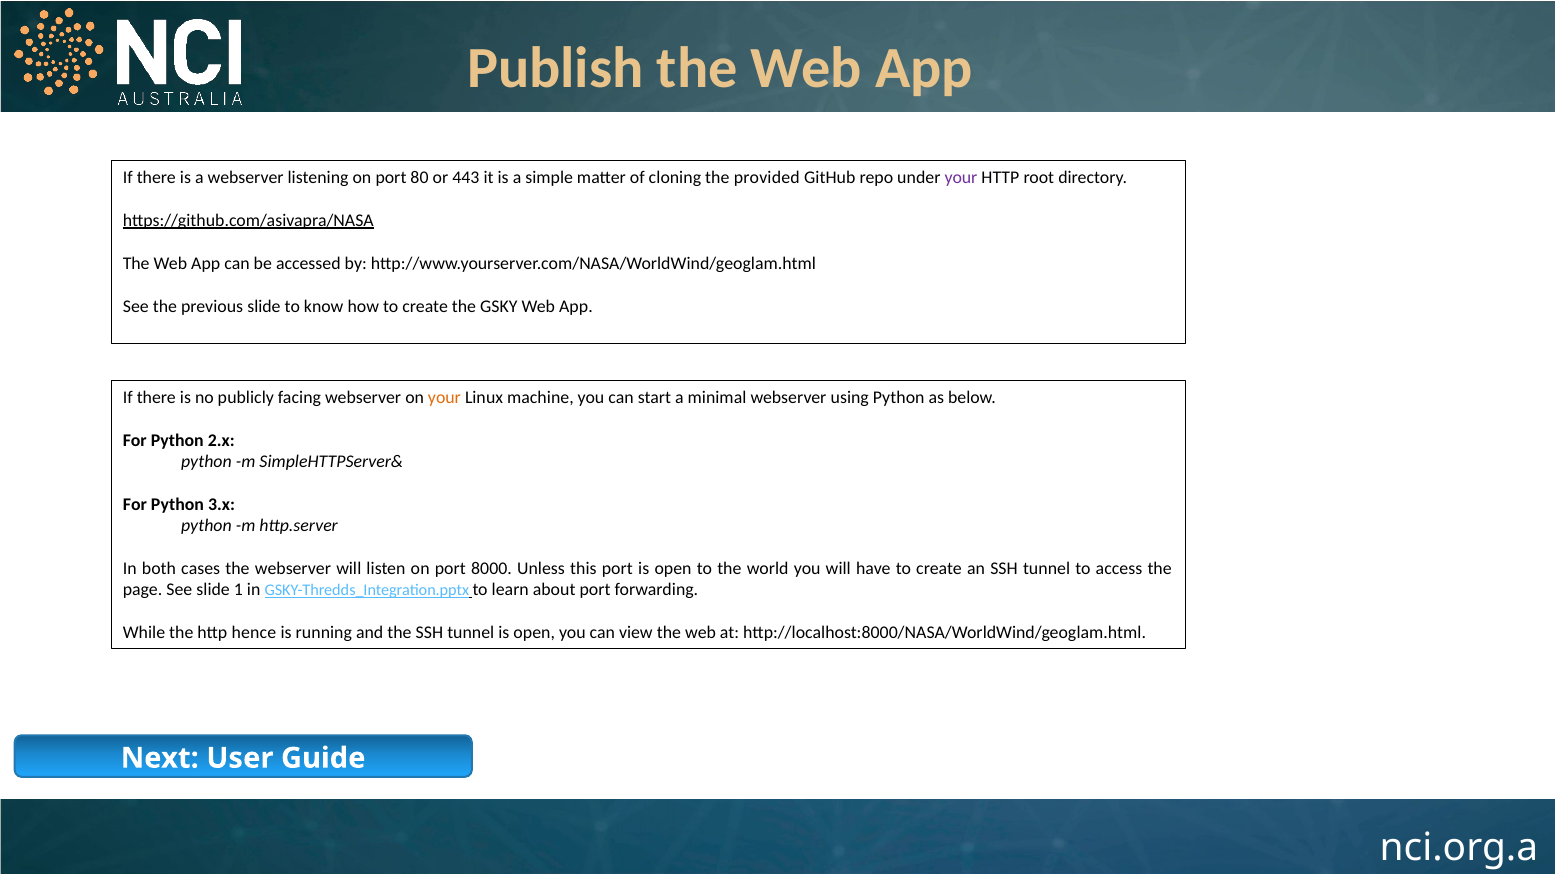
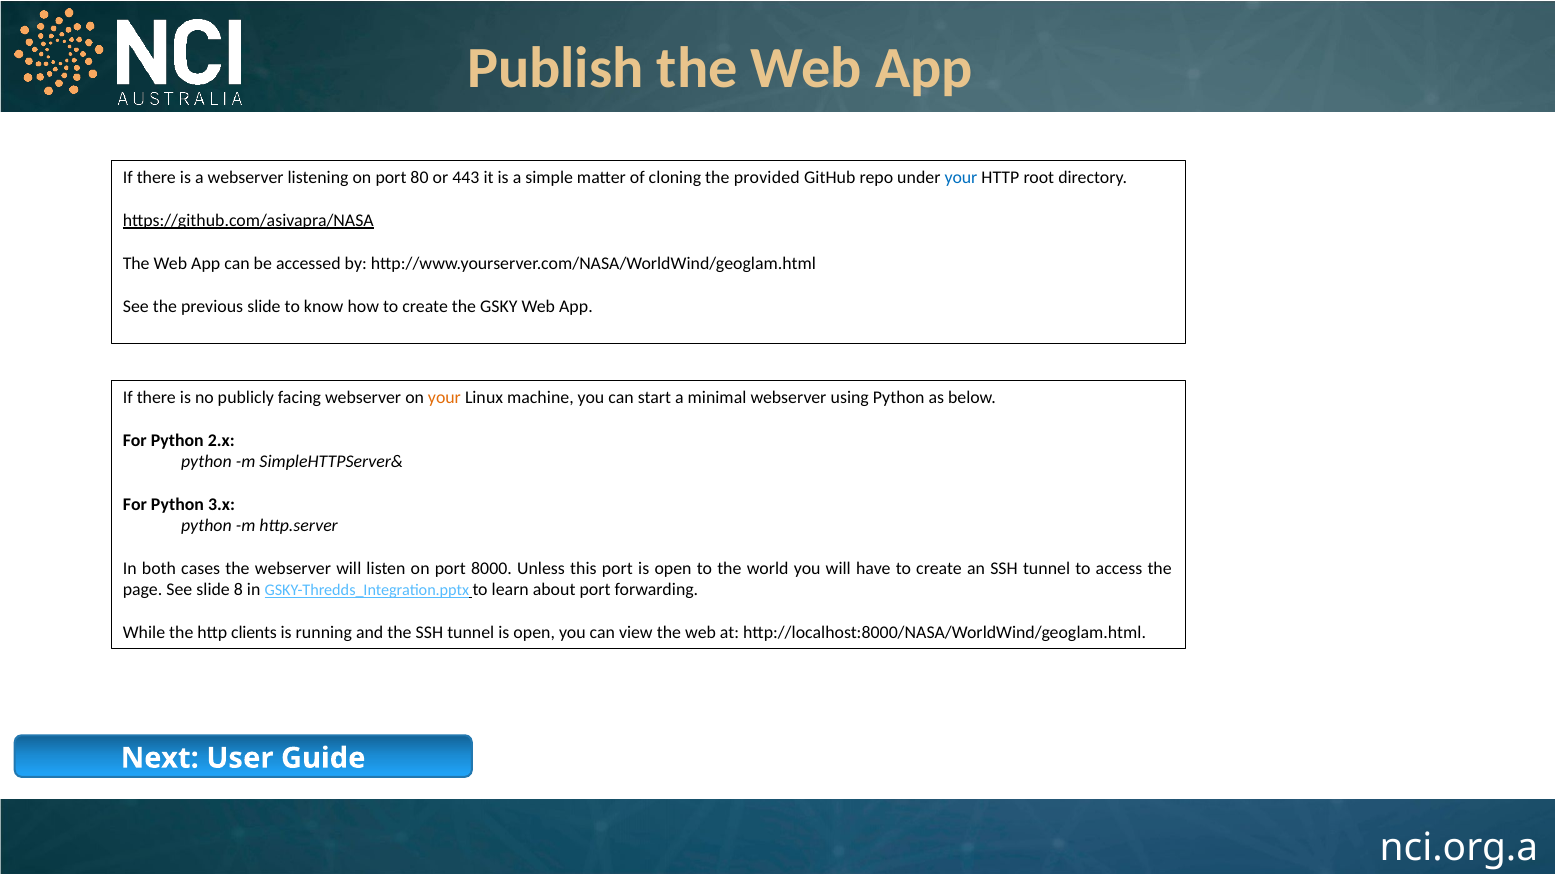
your at (961, 178) colour: purple -> blue
1: 1 -> 8
hence: hence -> clients
